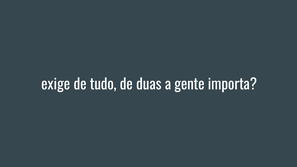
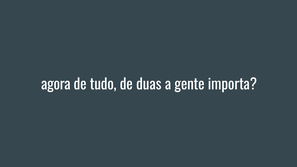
exige: exige -> agora
